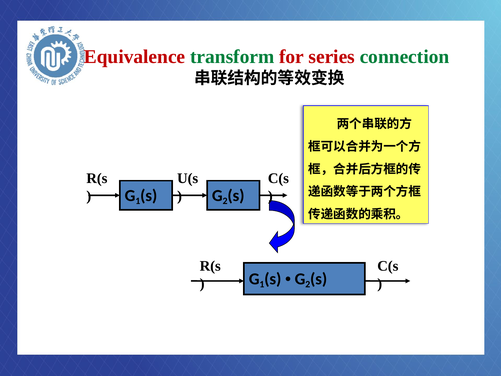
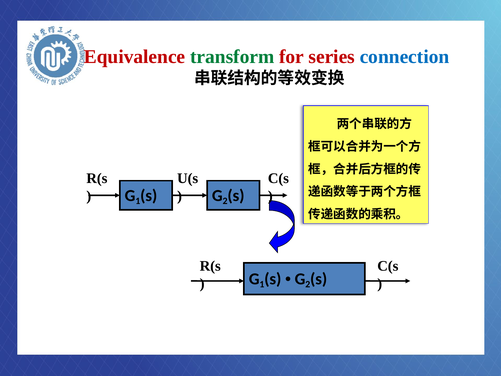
connection colour: green -> blue
